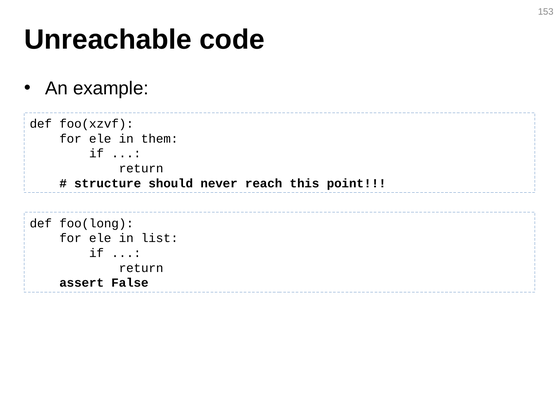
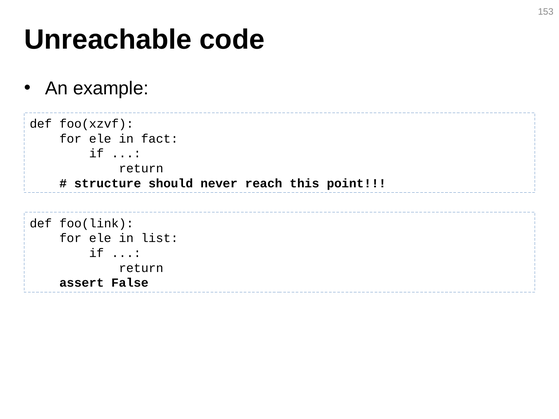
them: them -> fact
foo(long: foo(long -> foo(link
